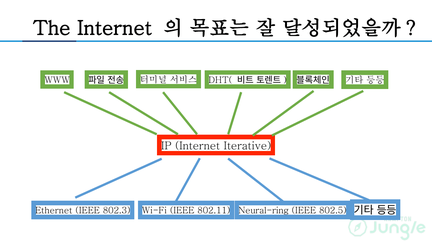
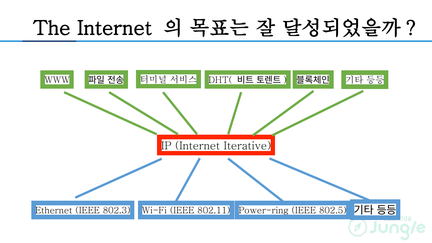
Neural-ring: Neural-ring -> Power-ring
